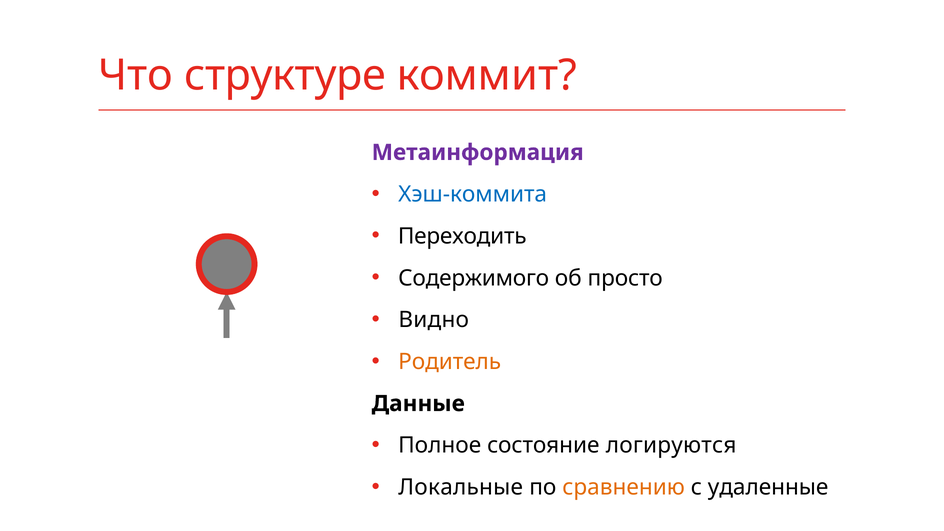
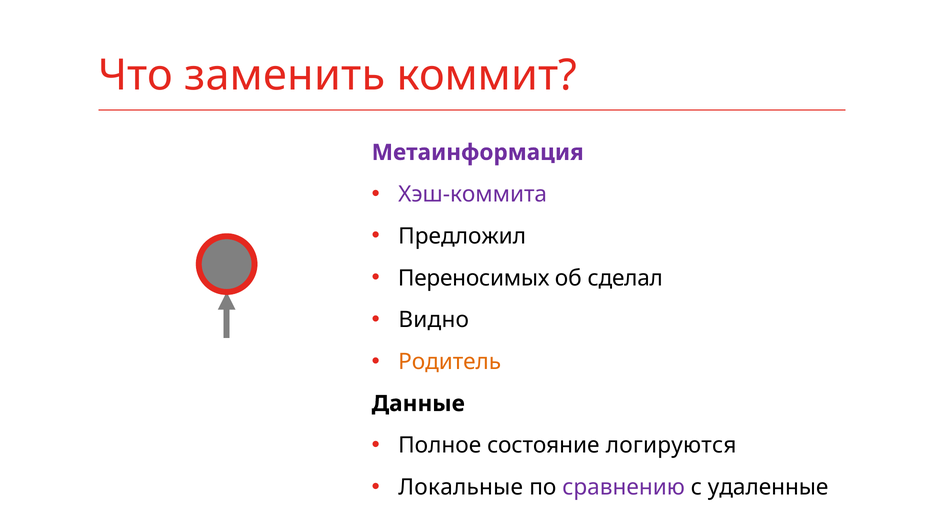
структуре: структуре -> заменить
Хэш-коммита colour: blue -> purple
Переходить: Переходить -> Предложил
Содержимого: Содержимого -> Переносимых
просто: просто -> сделал
сравнению colour: orange -> purple
